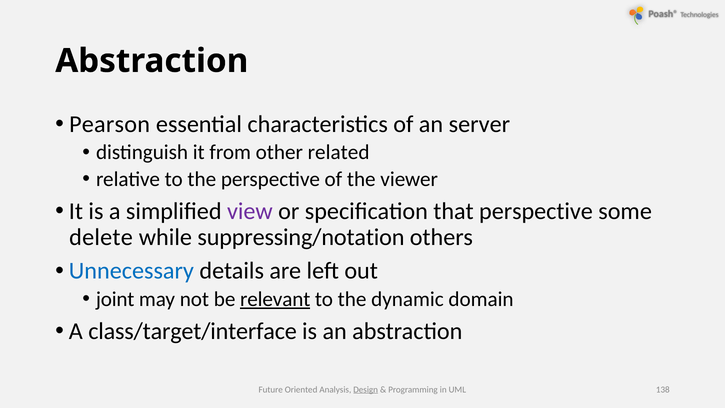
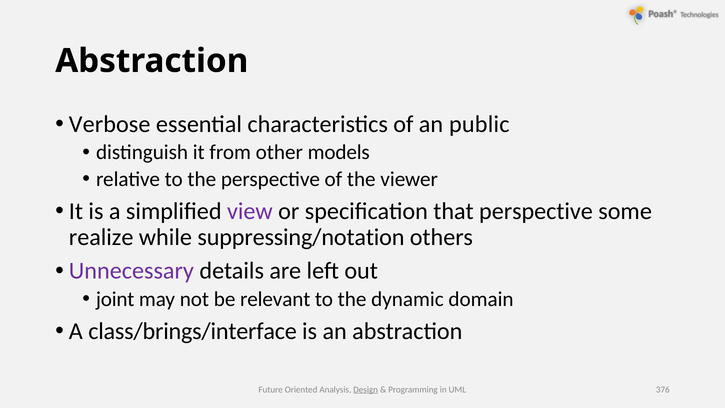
Pearson: Pearson -> Verbose
server: server -> public
related: related -> models
delete: delete -> realize
Unnecessary colour: blue -> purple
relevant underline: present -> none
class/target/interface: class/target/interface -> class/brings/interface
138: 138 -> 376
